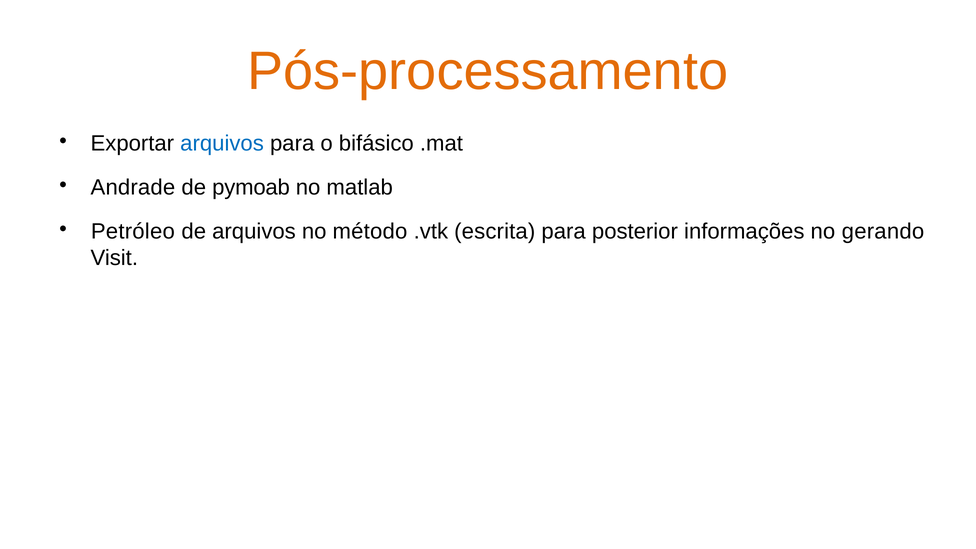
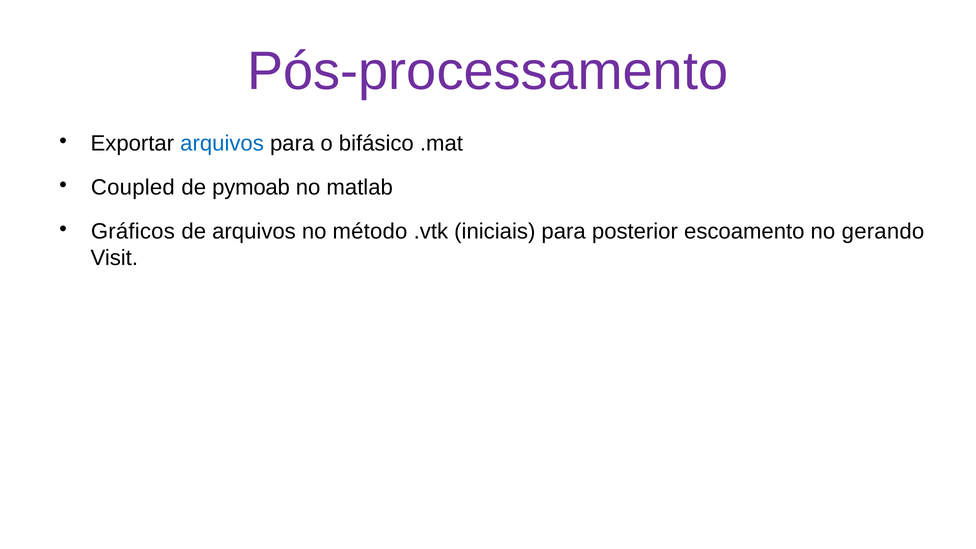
Pós-processamento colour: orange -> purple
Andrade: Andrade -> Coupled
Petróleo: Petróleo -> Gráficos
escrita: escrita -> iniciais
informações: informações -> escoamento
